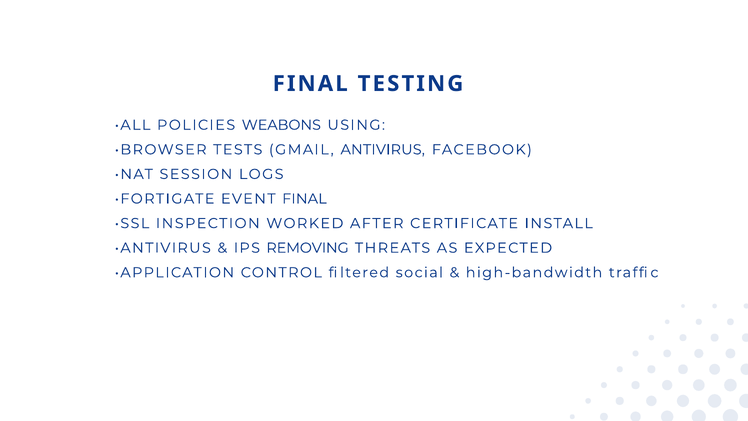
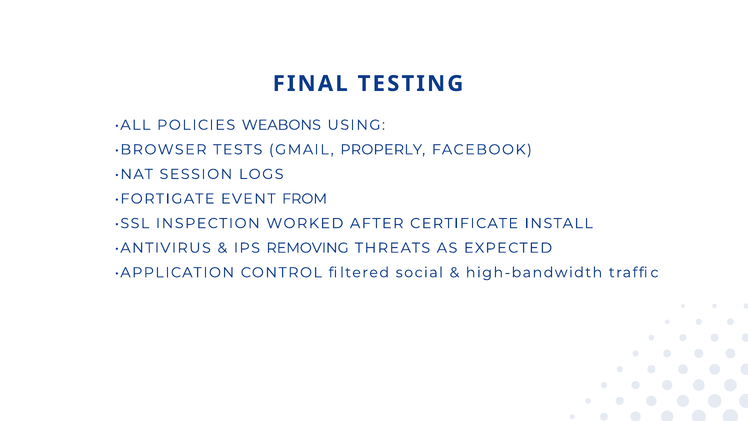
GMAIL ANTIVIRUS: ANTIVIRUS -> PROPERLY
EVENT FINAL: FINAL -> FROM
